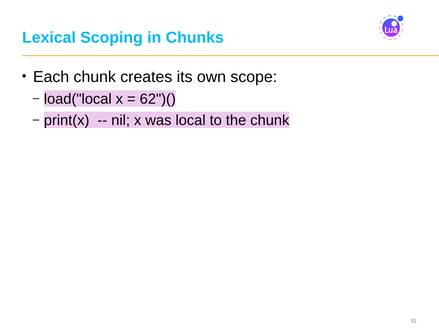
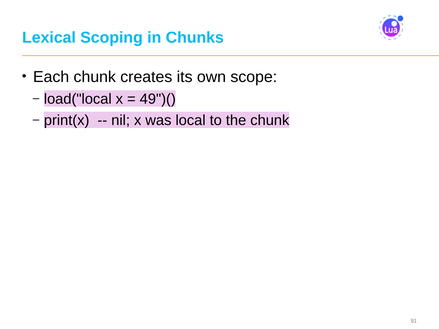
62")(: 62")( -> 49")(
